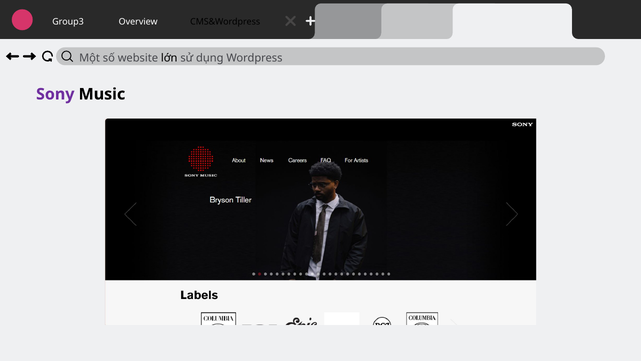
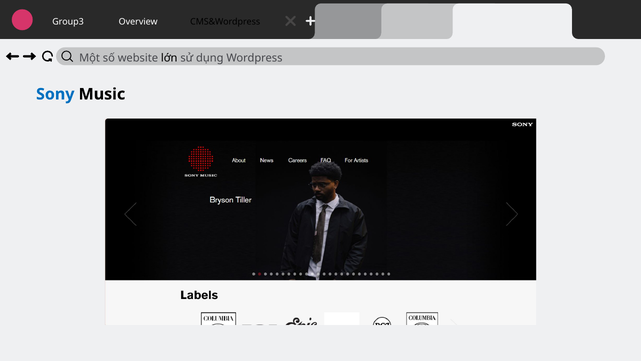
Sony colour: purple -> blue
